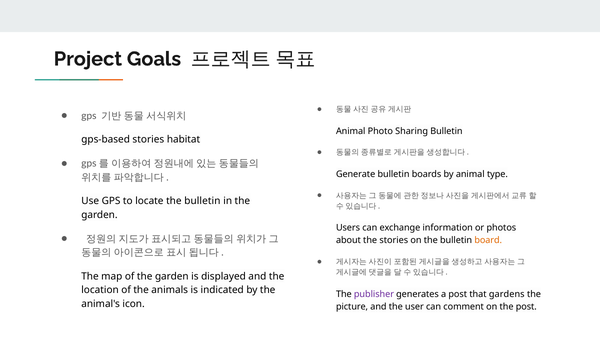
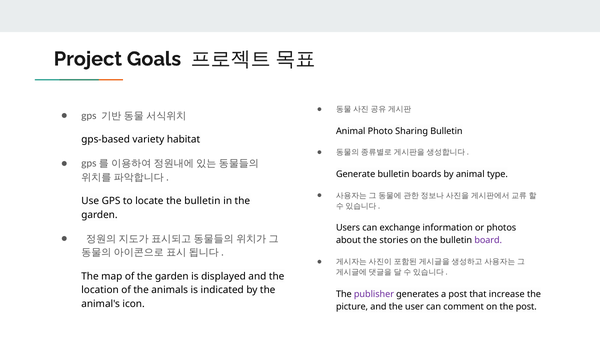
gps-based stories: stories -> variety
board colour: orange -> purple
gardens: gardens -> increase
